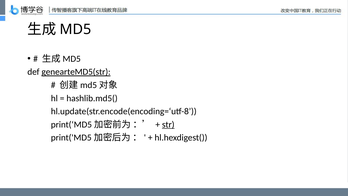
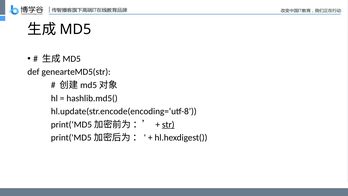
genearteMD5(str underline: present -> none
